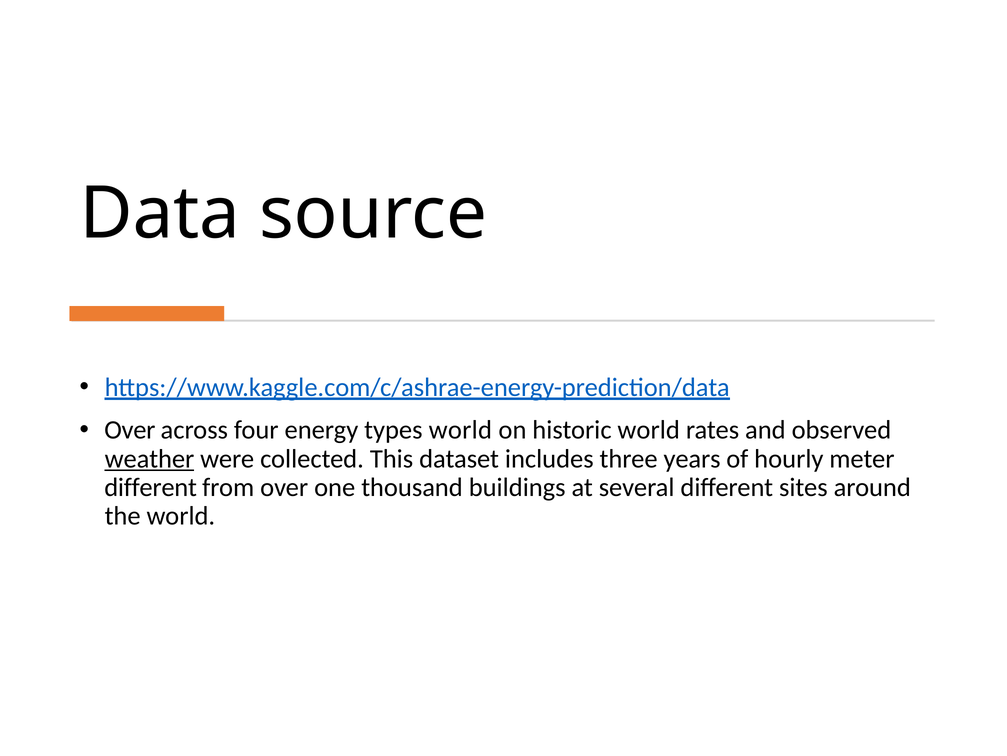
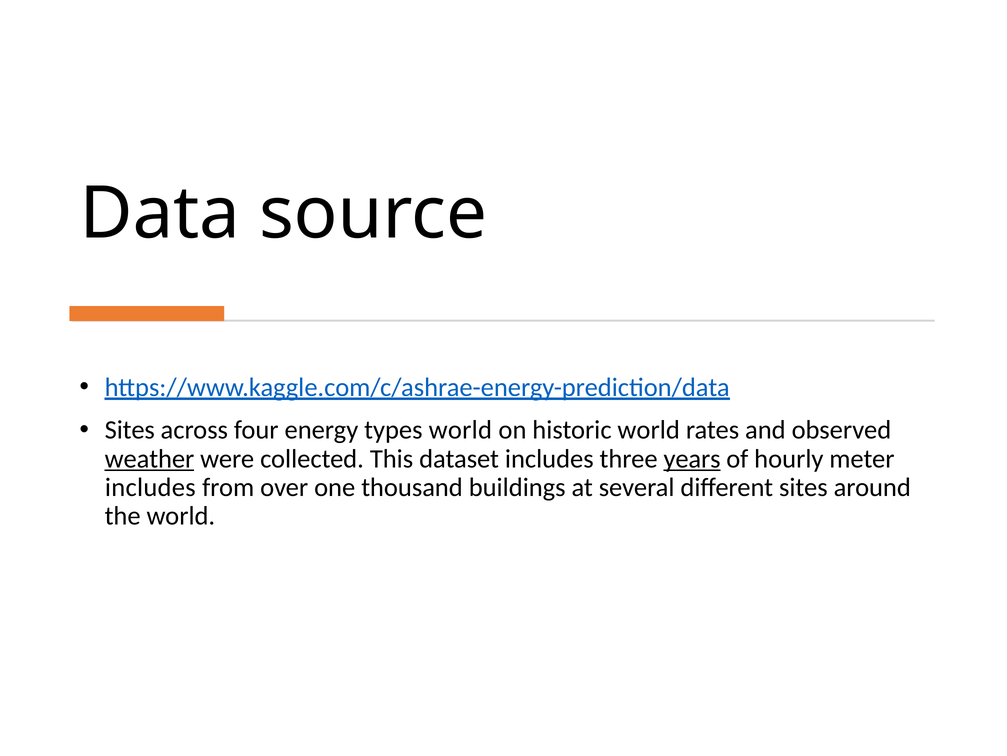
Over at (130, 430): Over -> Sites
years underline: none -> present
different at (151, 487): different -> includes
